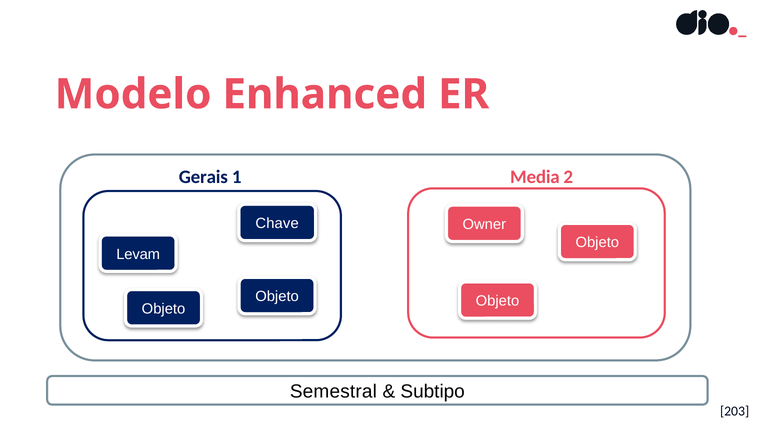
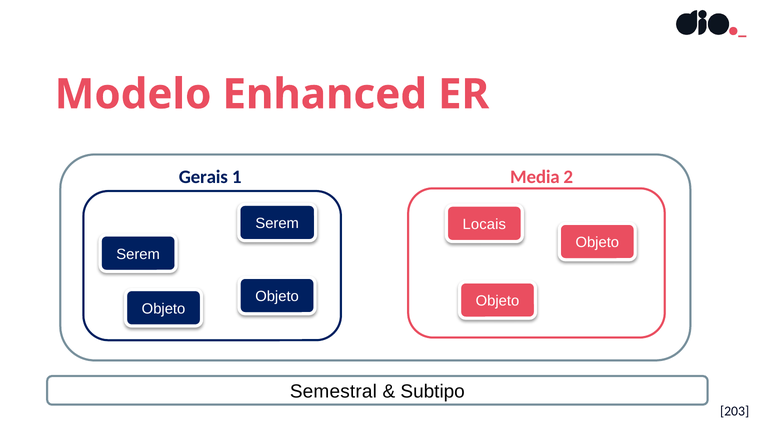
Chave at (277, 224): Chave -> Serem
Owner: Owner -> Locais
Levam at (138, 254): Levam -> Serem
